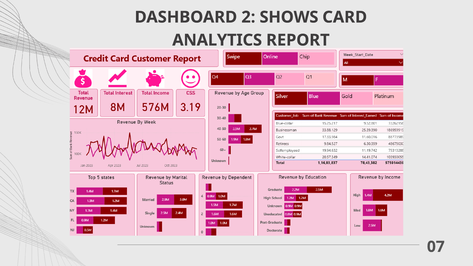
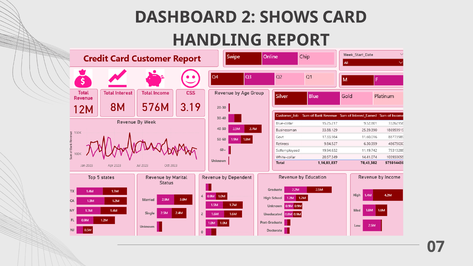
ANALYTICS: ANALYTICS -> HANDLING
